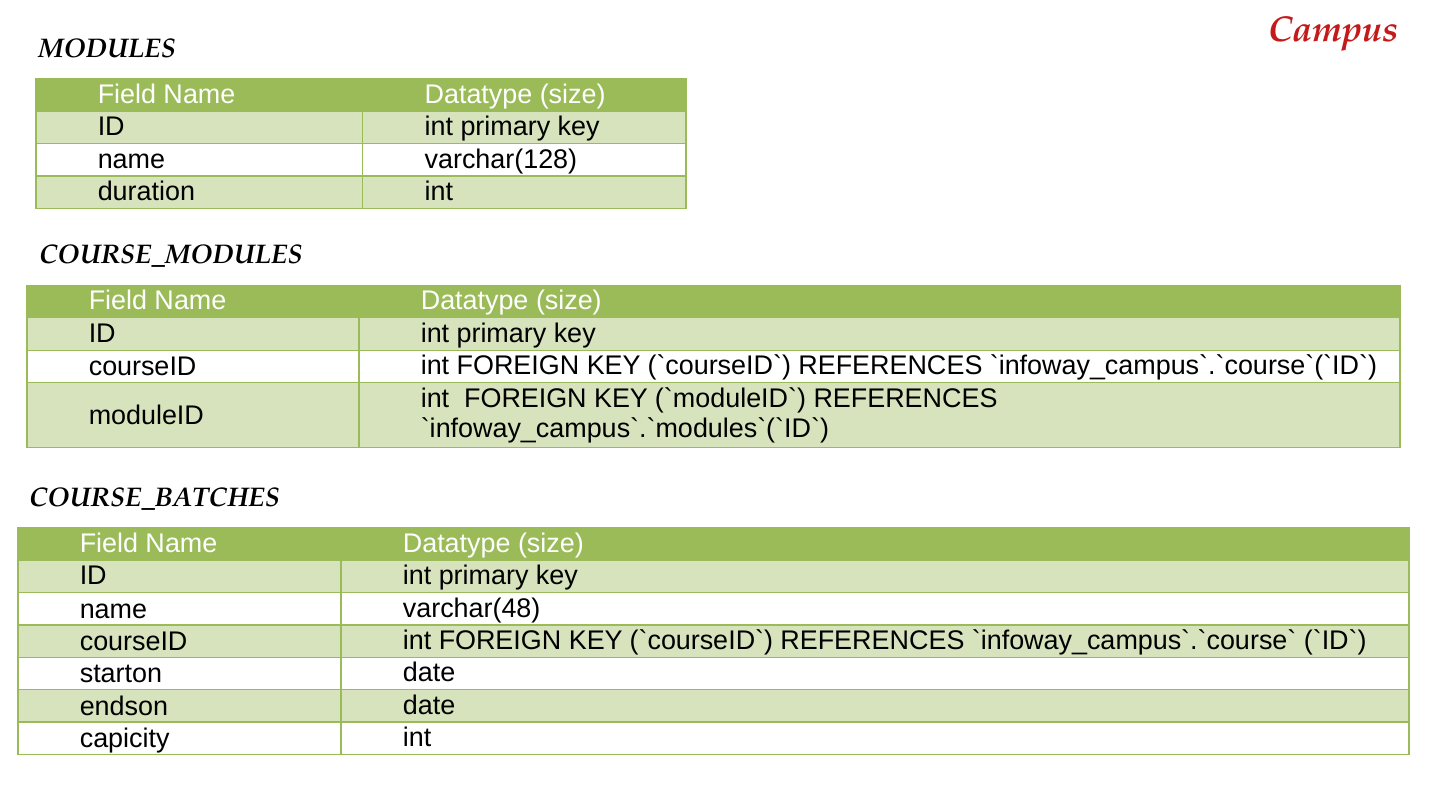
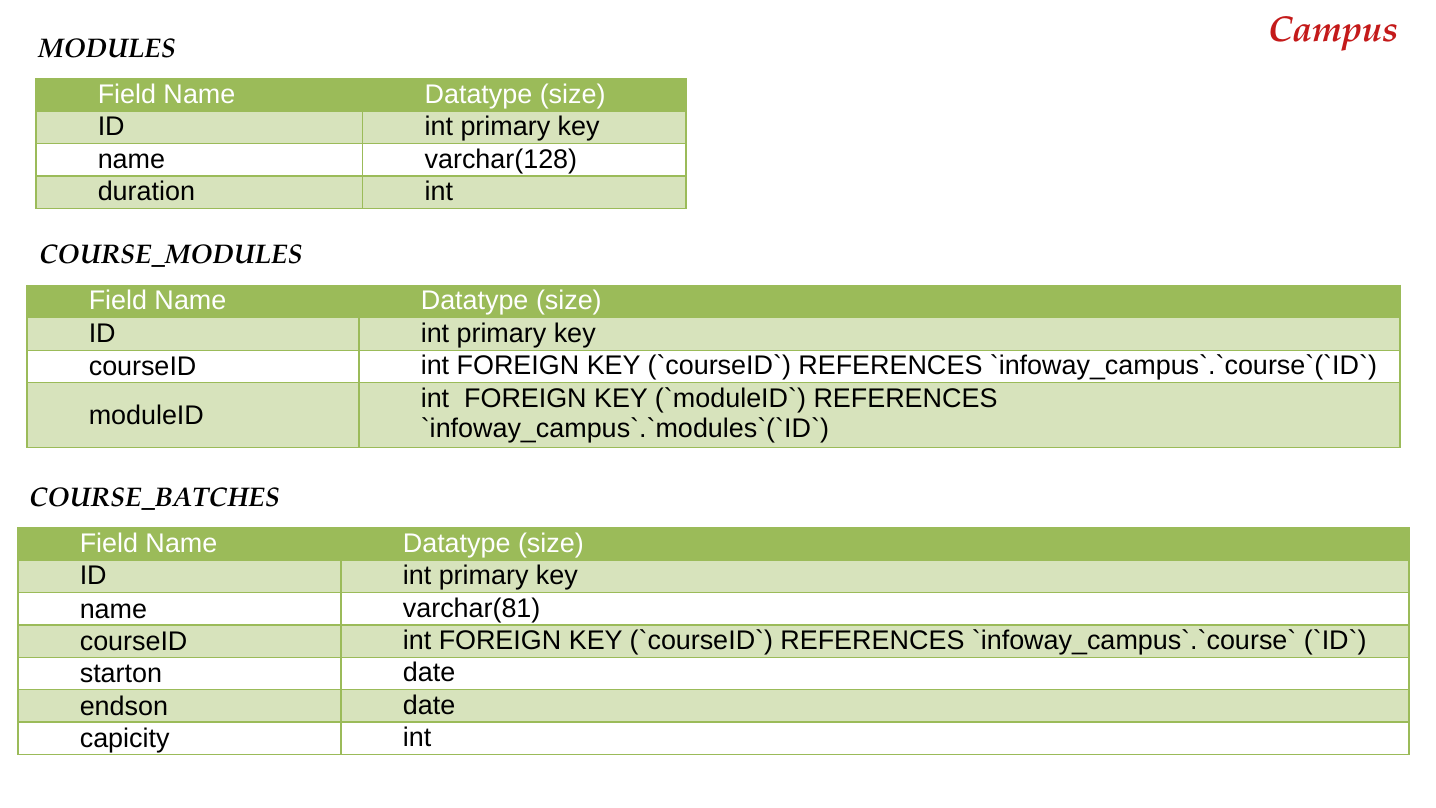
varchar(48: varchar(48 -> varchar(81
